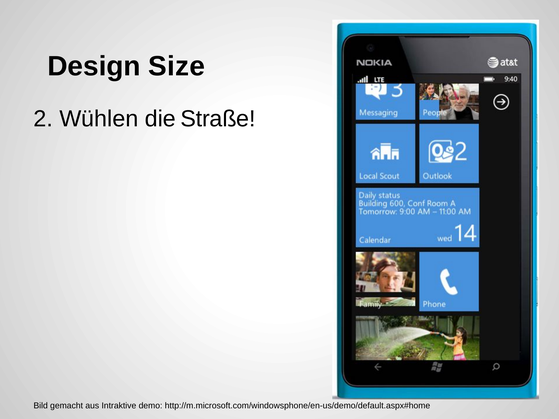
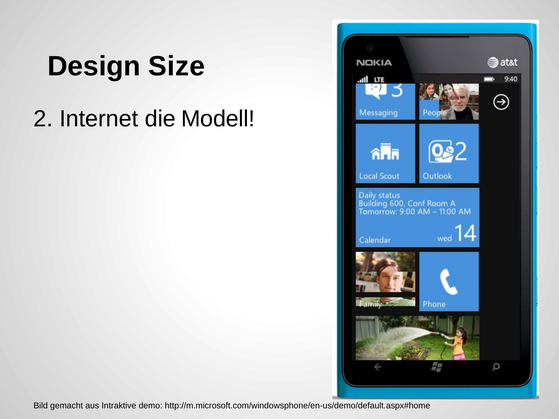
Wühlen: Wühlen -> Internet
Straße: Straße -> Modell
